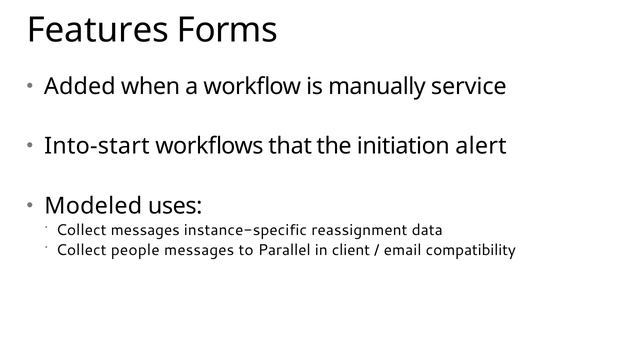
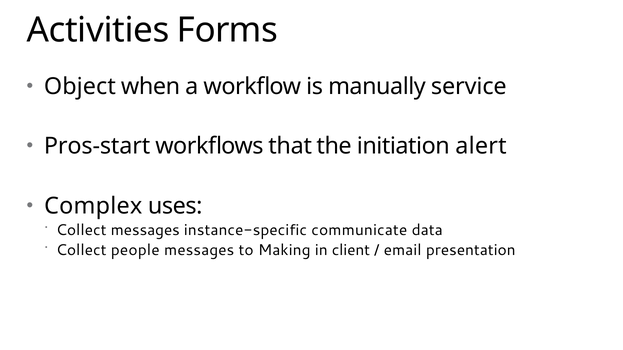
Features: Features -> Activities
Added: Added -> Object
Into-start: Into-start -> Pros-start
Modeled: Modeled -> Complex
reassignment: reassignment -> communicate
Parallel: Parallel -> Making
compatibility: compatibility -> presentation
